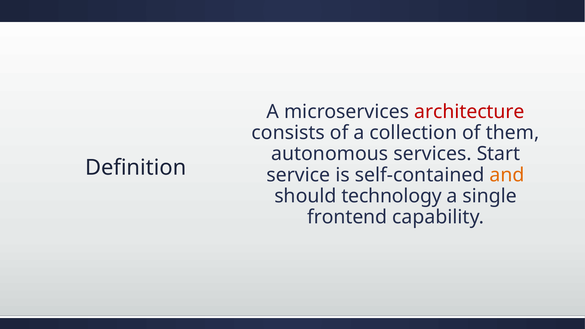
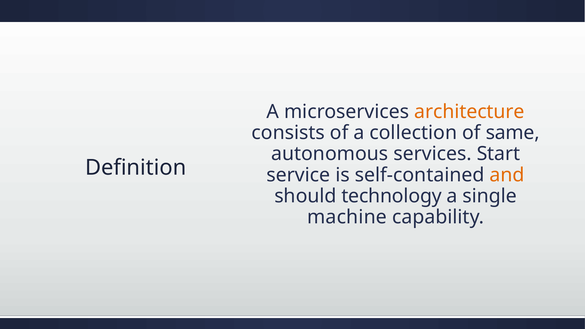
architecture colour: red -> orange
them: them -> same
frontend: frontend -> machine
